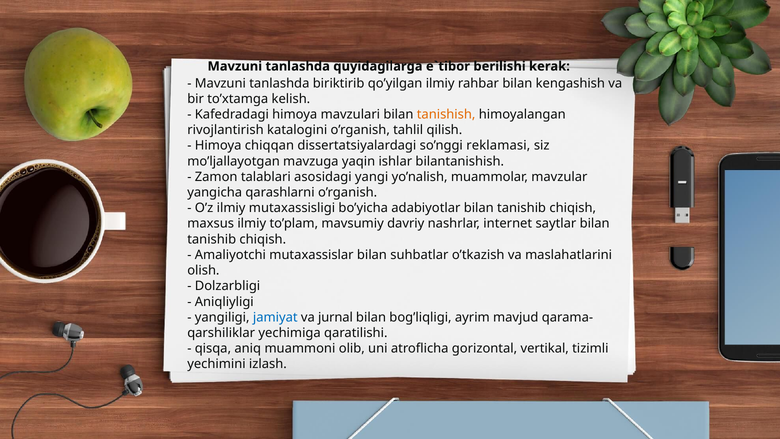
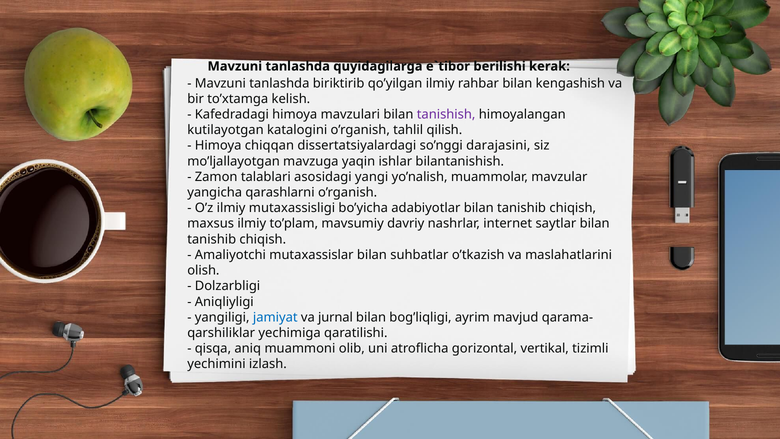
tanishish colour: orange -> purple
rivojlantirish: rivojlantirish -> kutilayotgan
reklamasi: reklamasi -> darajasini
